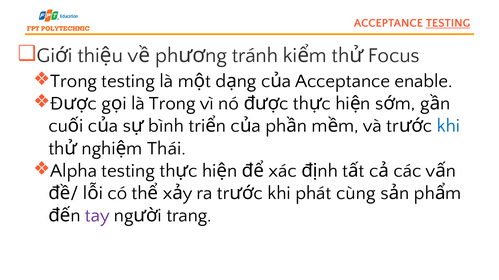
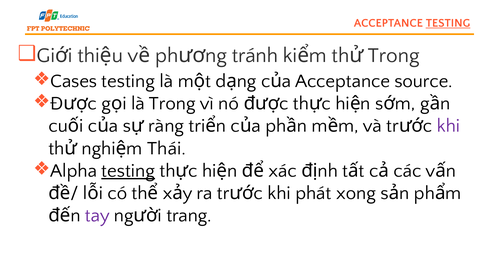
Focus at (394, 56): Focus -> Trong
Trong at (74, 81): Trong -> Cases
enable: enable -> source
bình: bình -> ràng
khi at (448, 126) colour: blue -> purple
testing at (128, 171) underline: none -> present
cùng: cùng -> xong
